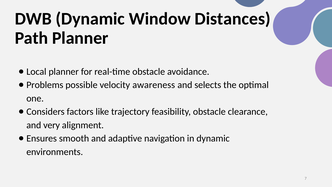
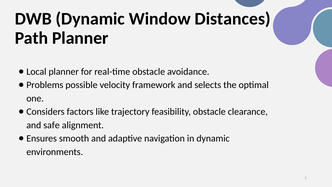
awareness: awareness -> framework
very: very -> safe
